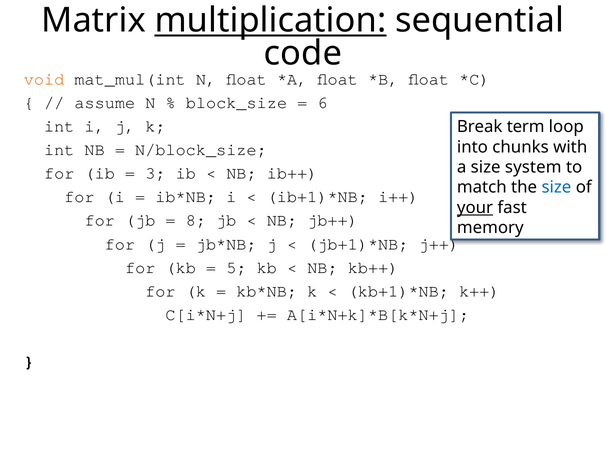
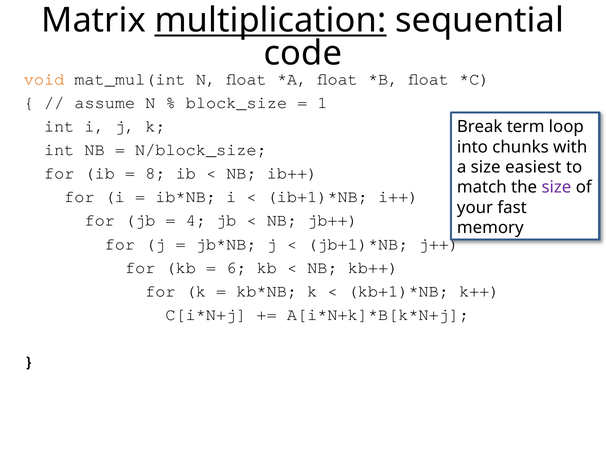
6: 6 -> 1
system: system -> easiest
3: 3 -> 8
size at (556, 188) colour: blue -> purple
your underline: present -> none
8: 8 -> 4
5: 5 -> 6
